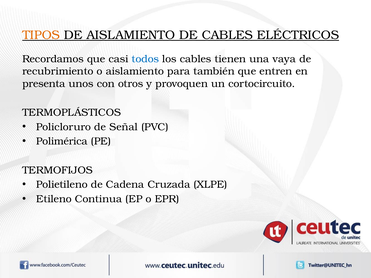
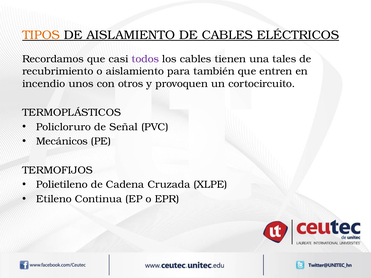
todos colour: blue -> purple
vaya: vaya -> tales
presenta: presenta -> incendio
Polimérica: Polimérica -> Mecánicos
